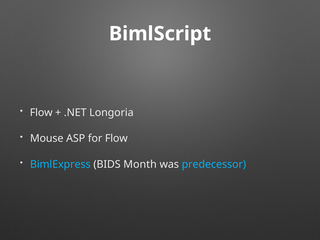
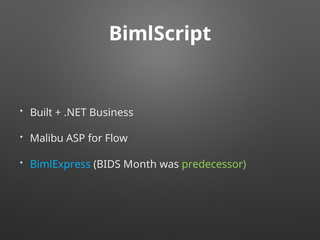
Flow at (41, 113): Flow -> Built
Longoria: Longoria -> Business
Mouse: Mouse -> Malibu
predecessor colour: light blue -> light green
